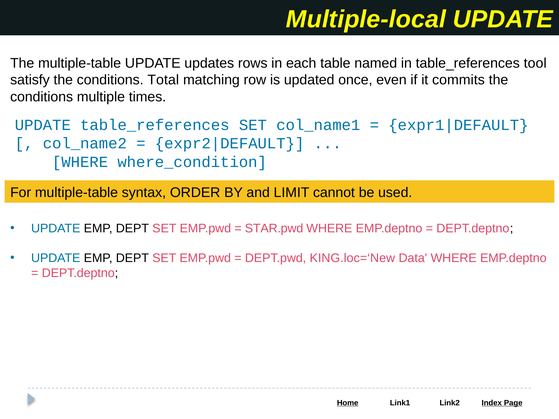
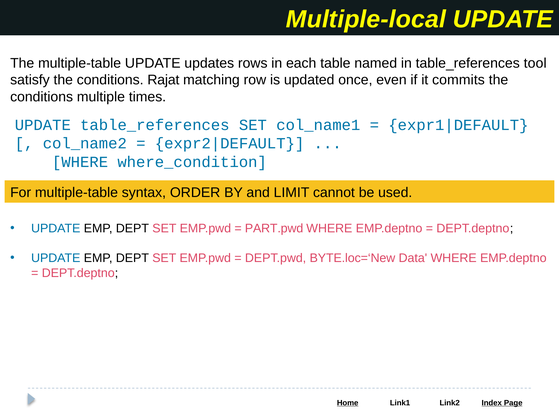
Total: Total -> Rajat
STAR.pwd: STAR.pwd -> PART.pwd
KING.loc=‘New: KING.loc=‘New -> BYTE.loc=‘New
